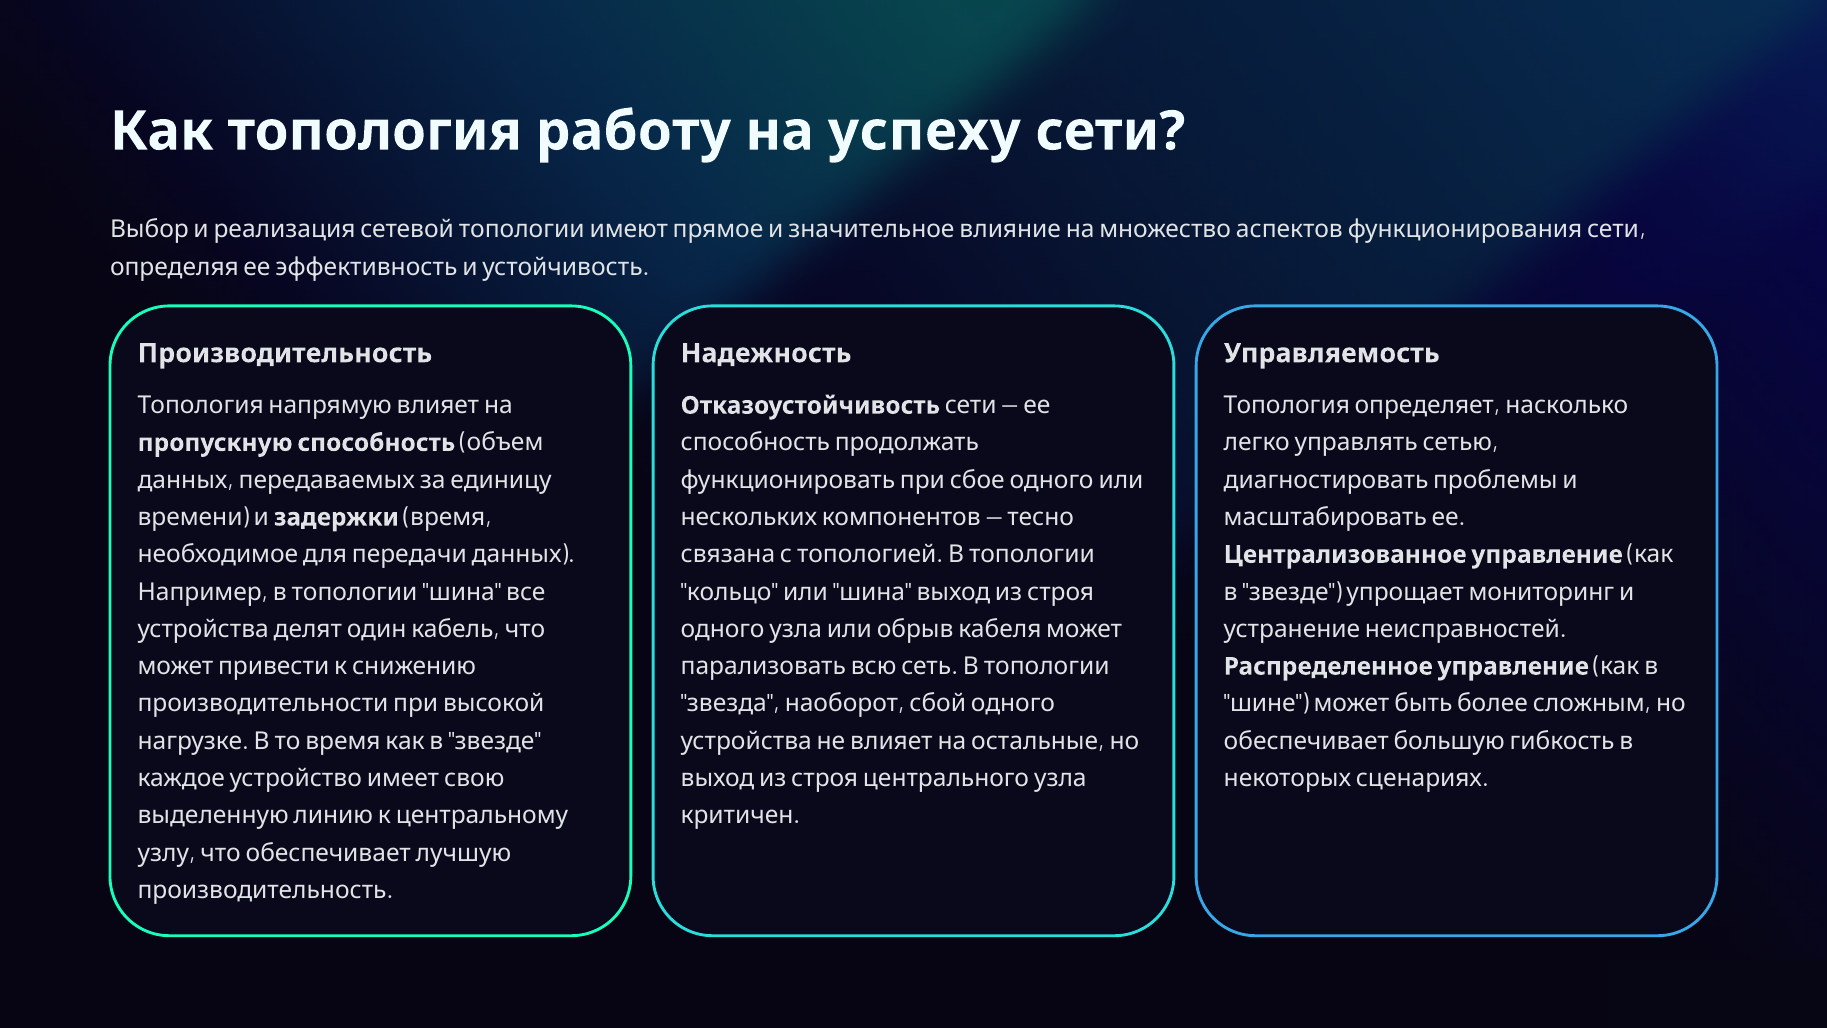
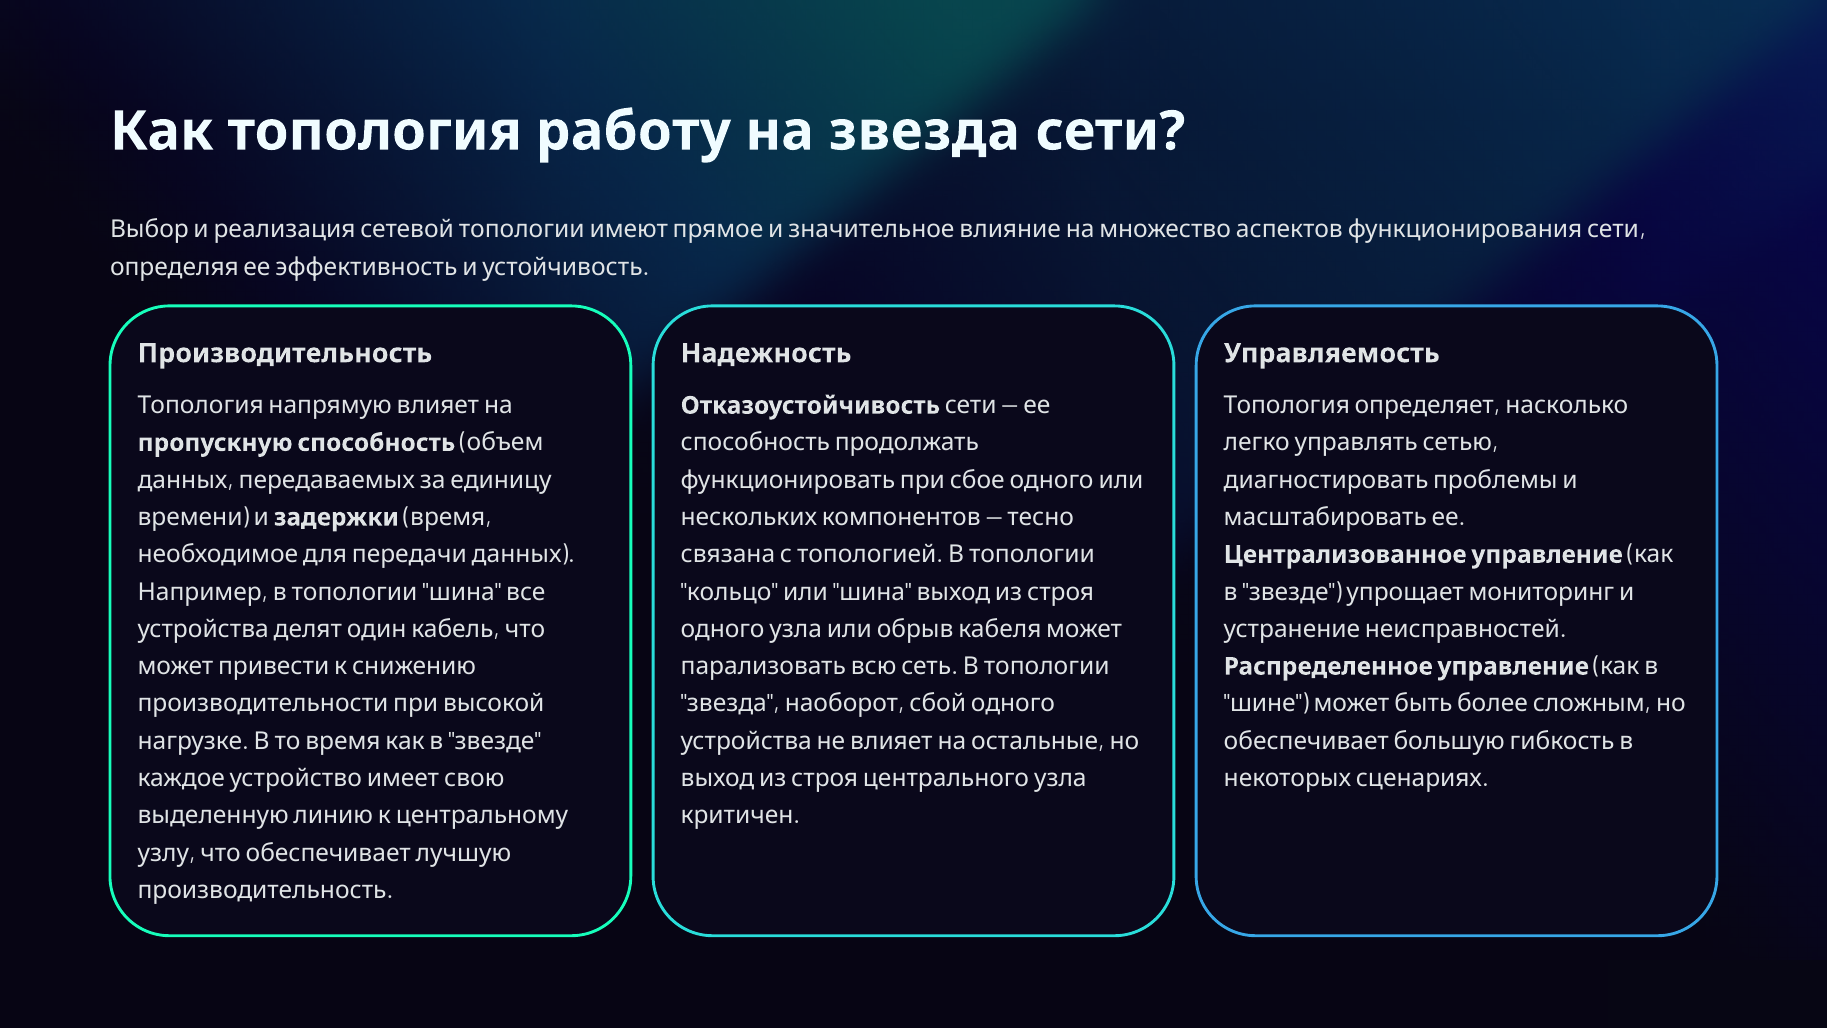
на успеху: успеху -> звезда
